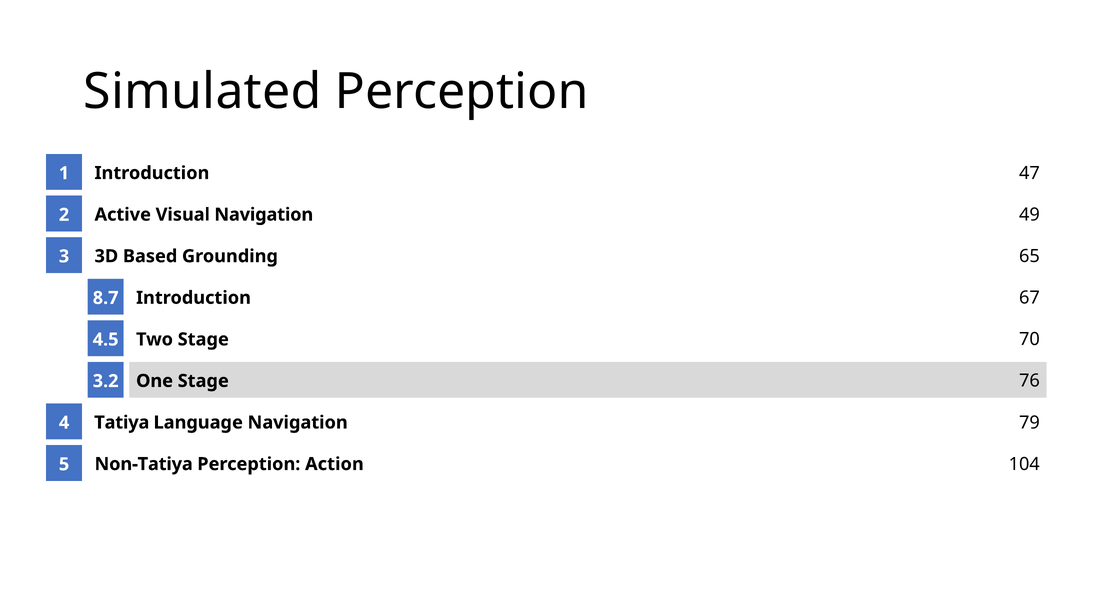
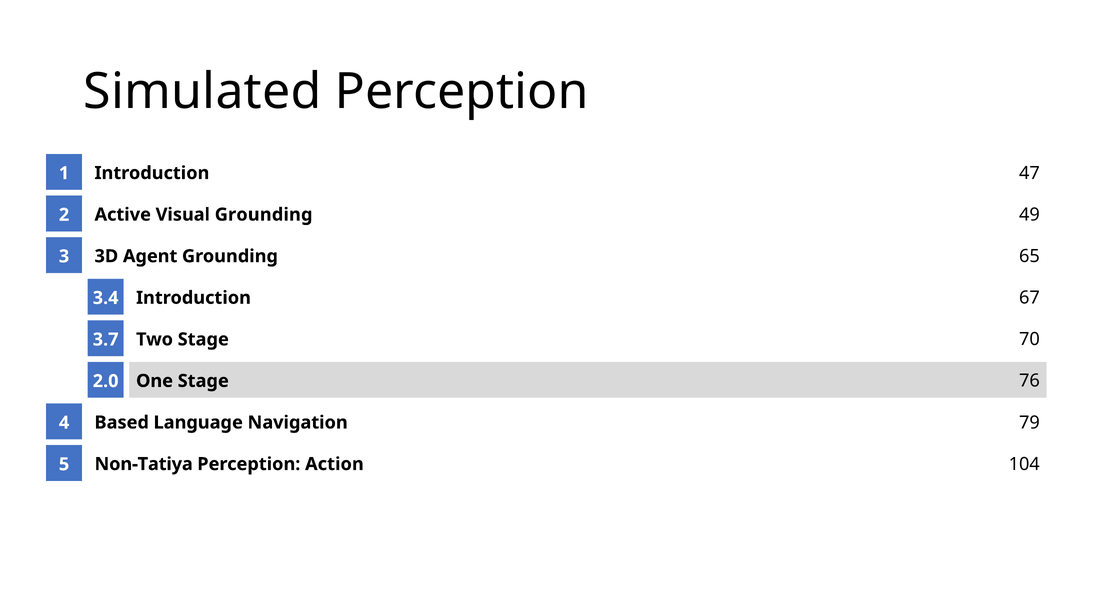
Visual Navigation: Navigation -> Grounding
Based: Based -> Agent
8.7: 8.7 -> 3.4
4.5: 4.5 -> 3.7
3.2: 3.2 -> 2.0
Tatiya: Tatiya -> Based
